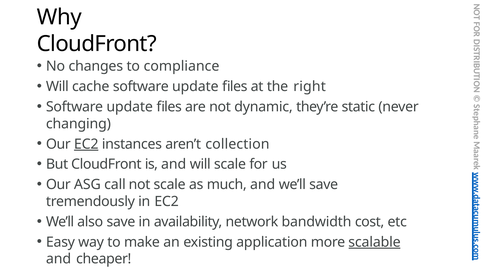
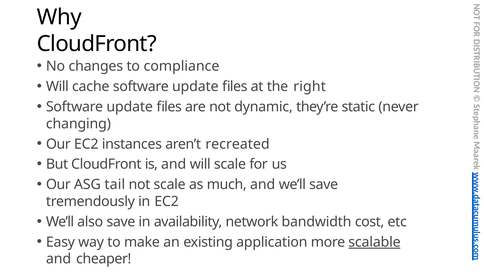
EC2 at (86, 144) underline: present -> none
collection: collection -> recreated
call: call -> tail
